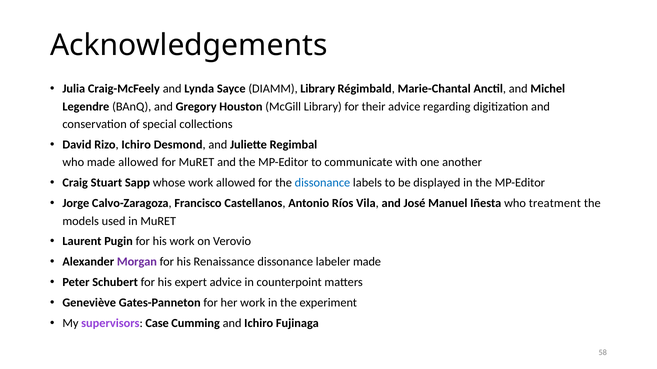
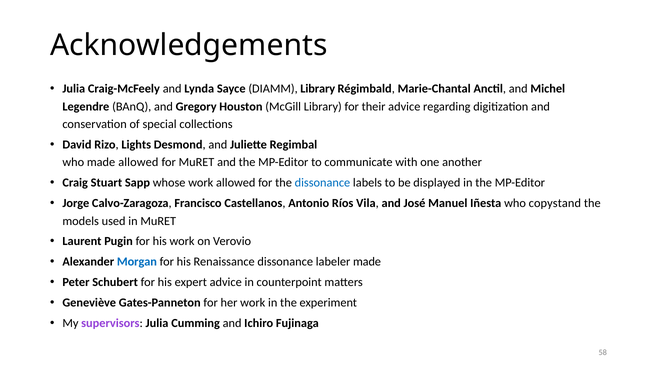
Rizo Ichiro: Ichiro -> Lights
treatment: treatment -> copystand
Morgan colour: purple -> blue
supervisors Case: Case -> Julia
